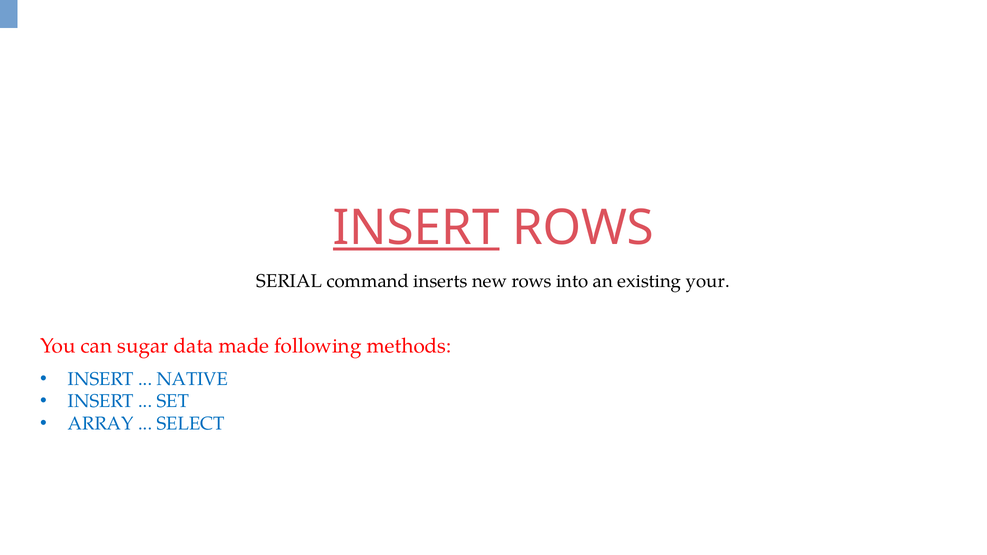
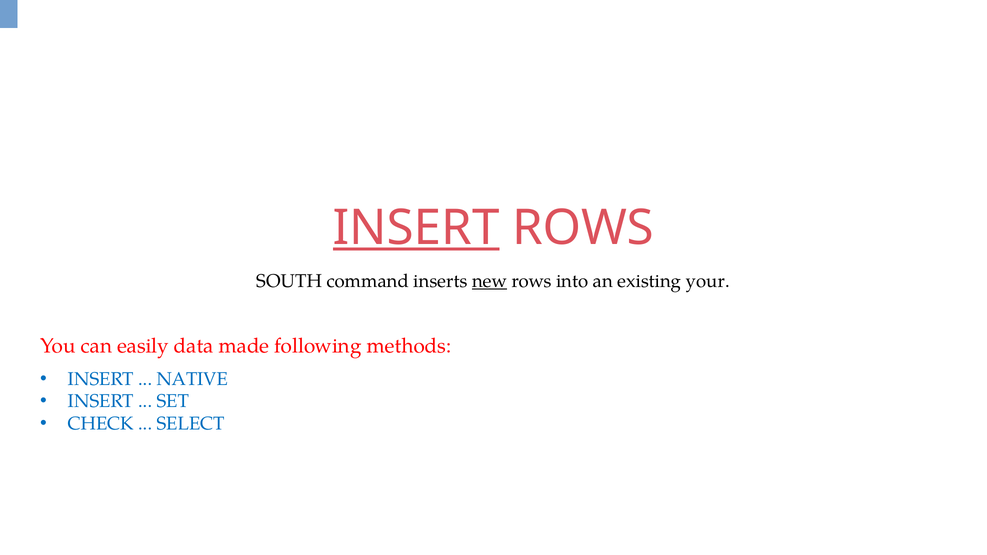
SERIAL: SERIAL -> SOUTH
new underline: none -> present
sugar: sugar -> easily
ARRAY: ARRAY -> CHECK
